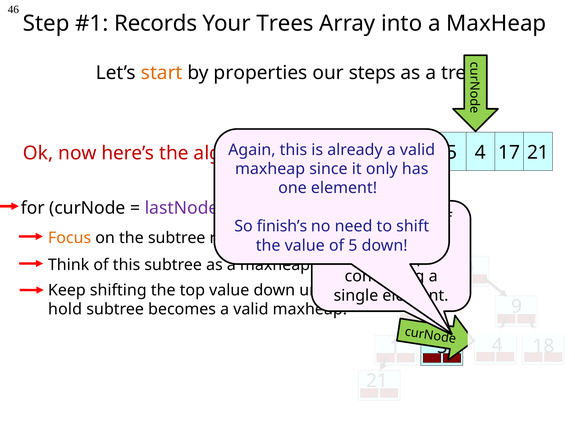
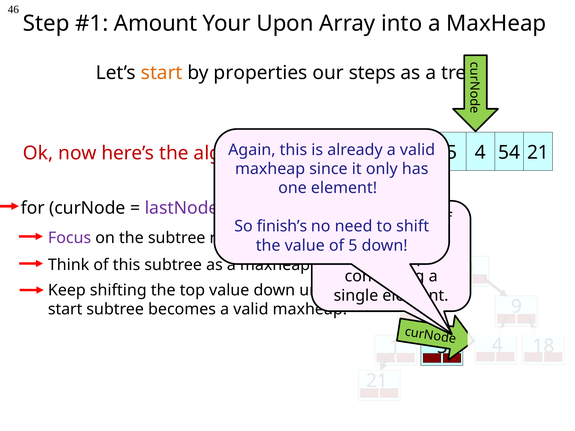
Records: Records -> Amount
Trees: Trees -> Upon
17: 17 -> 54
Focus colour: orange -> purple
hold at (65, 310): hold -> start
